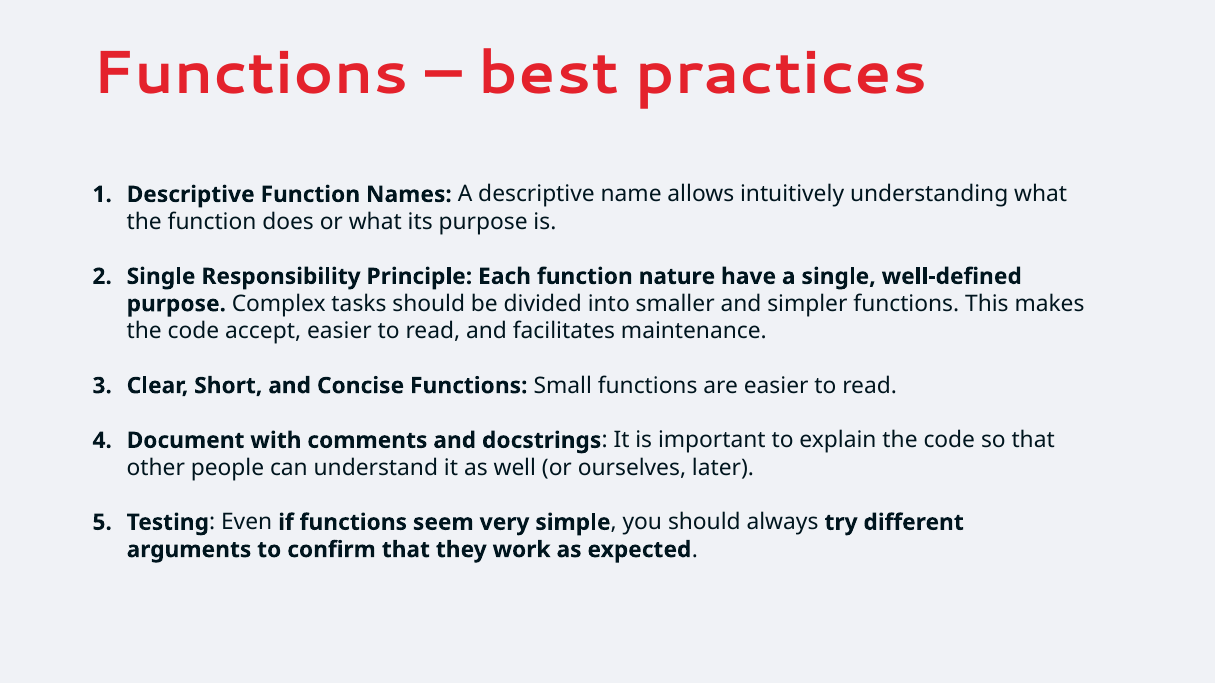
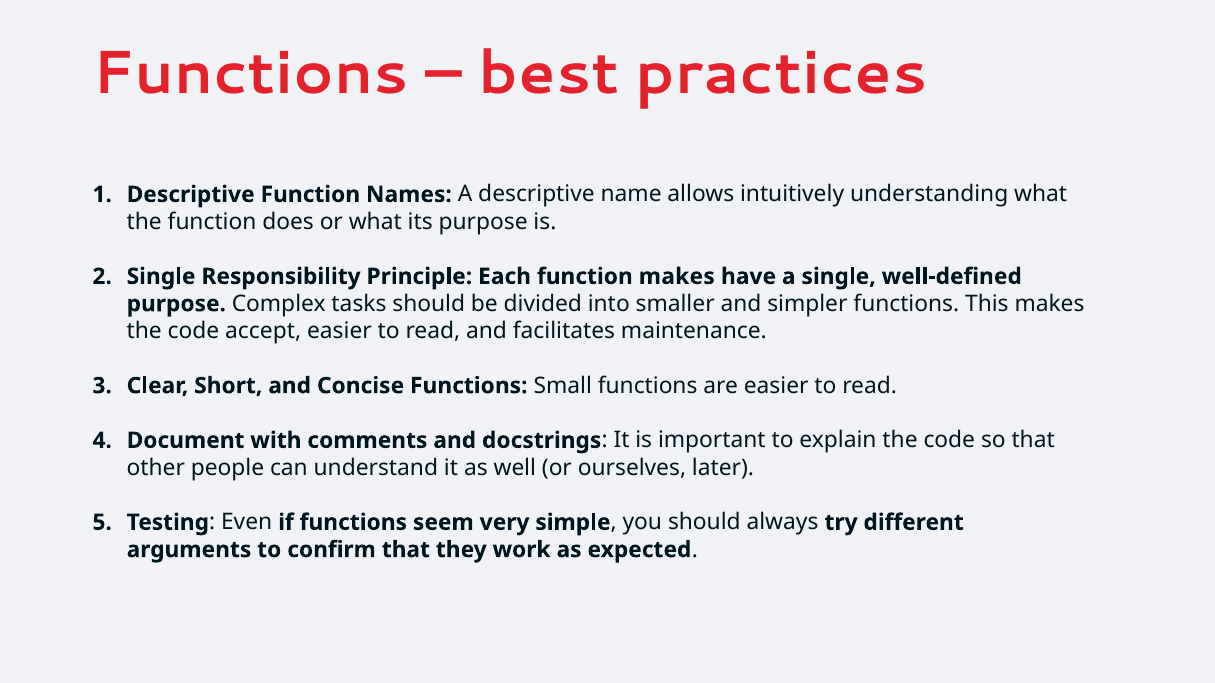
function nature: nature -> makes
